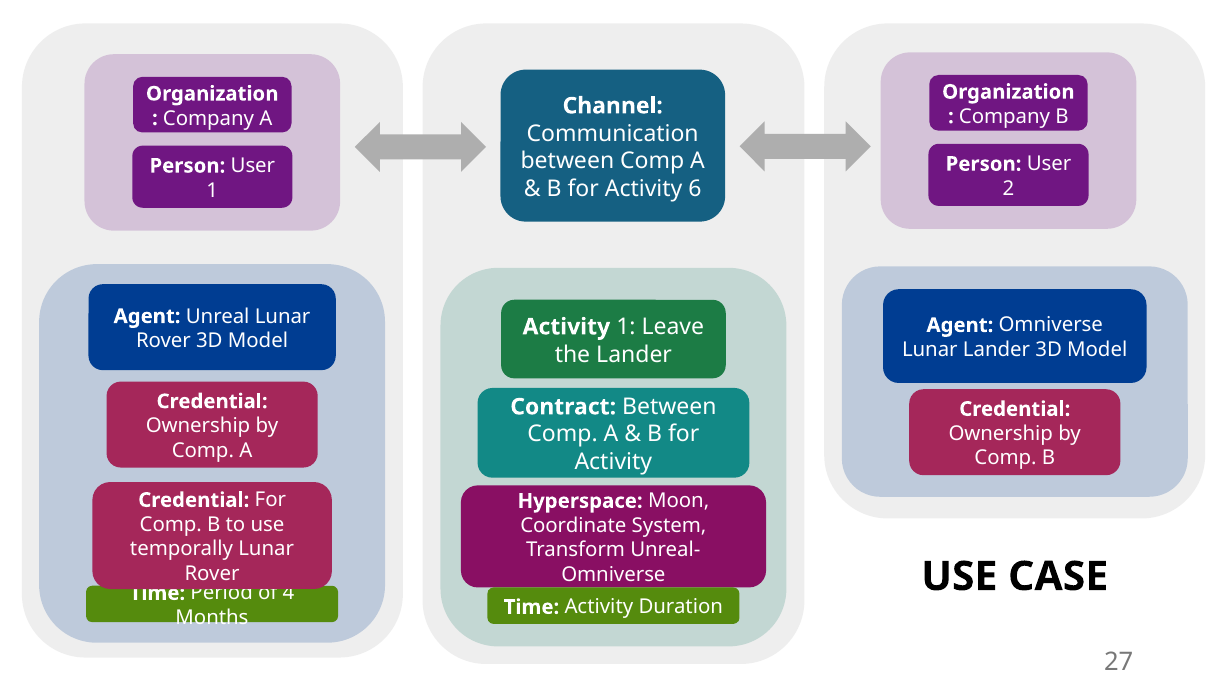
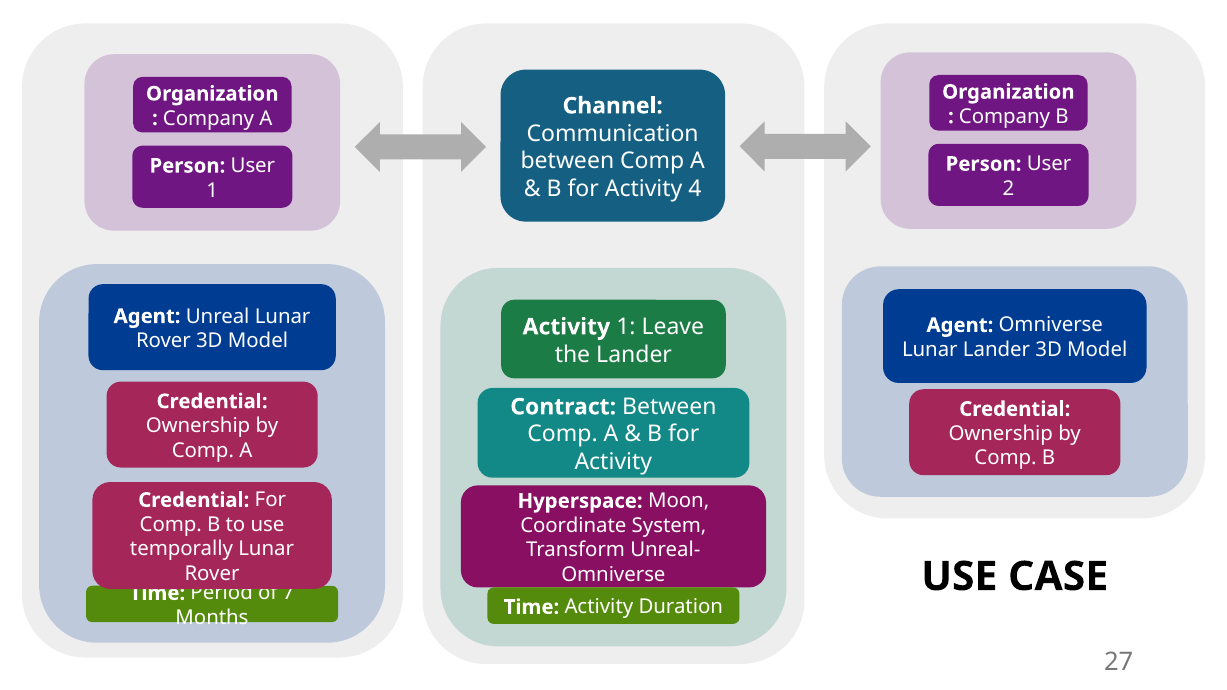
6: 6 -> 4
4: 4 -> 7
